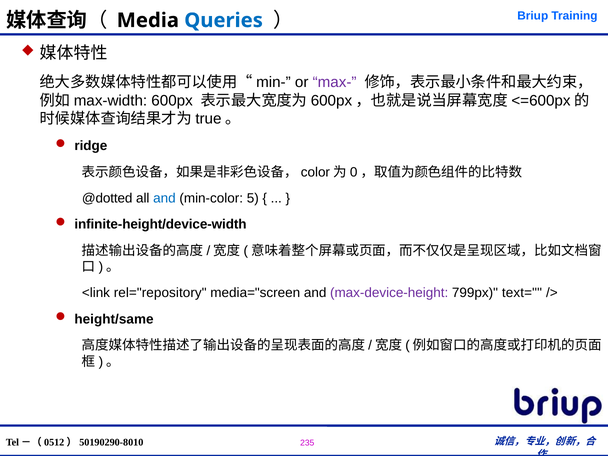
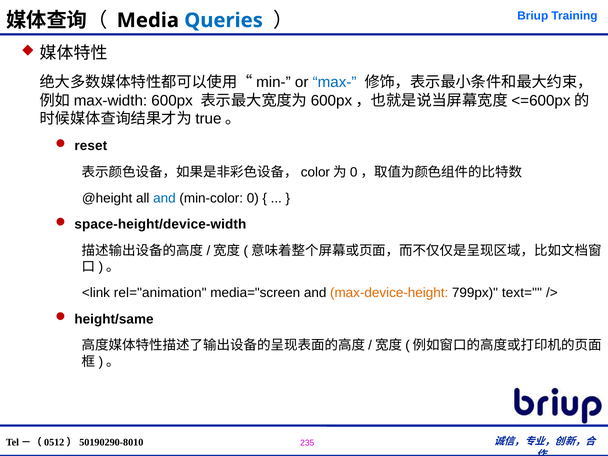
max- colour: purple -> blue
ridge: ridge -> reset
@dotted: @dotted -> @height
5: 5 -> 0
infinite-height/device-width: infinite-height/device-width -> space-height/device-width
rel="repository: rel="repository -> rel="animation
max-device-height colour: purple -> orange
